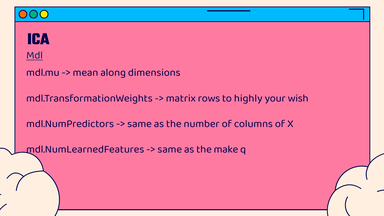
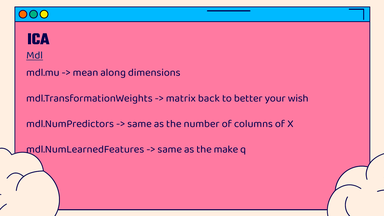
rows: rows -> back
highly: highly -> better
